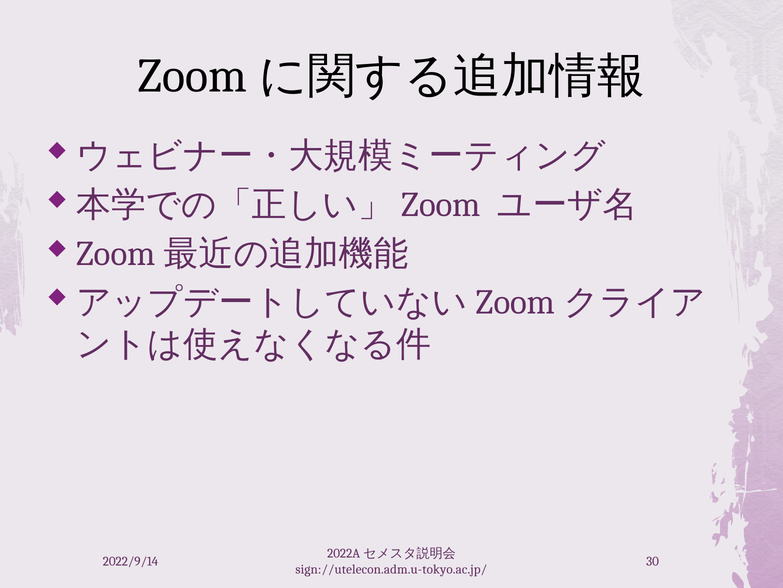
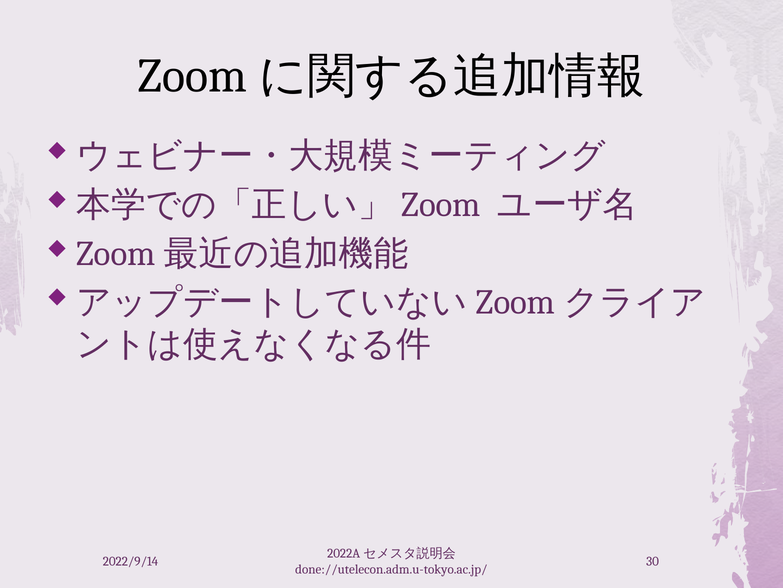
sign://utelecon.adm.u-tokyo.ac.jp/: sign://utelecon.adm.u-tokyo.ac.jp/ -> done://utelecon.adm.u-tokyo.ac.jp/
